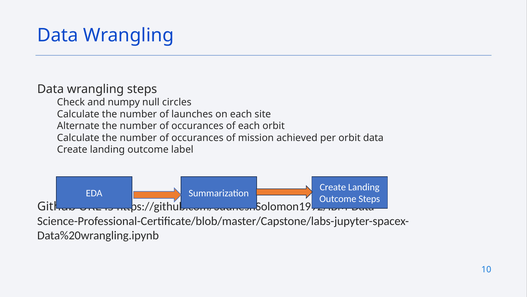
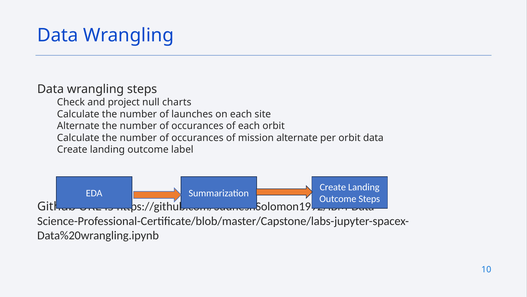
numpy: numpy -> project
circles: circles -> charts
mission achieved: achieved -> alternate
